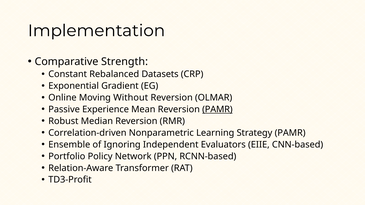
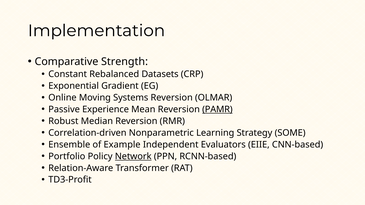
Without: Without -> Systems
Strategy PAMR: PAMR -> SOME
Ignoring: Ignoring -> Example
Network underline: none -> present
